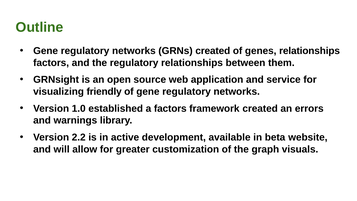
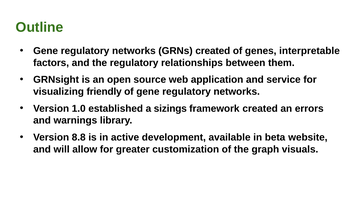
genes relationships: relationships -> interpretable
a factors: factors -> sizings
2.2: 2.2 -> 8.8
